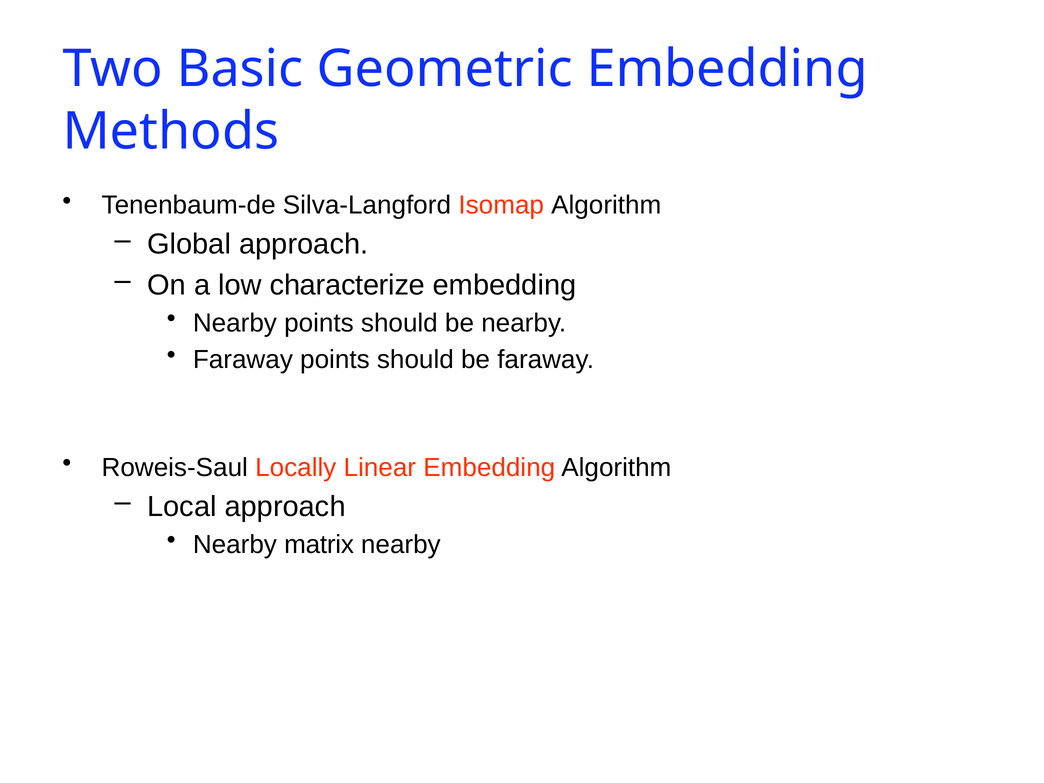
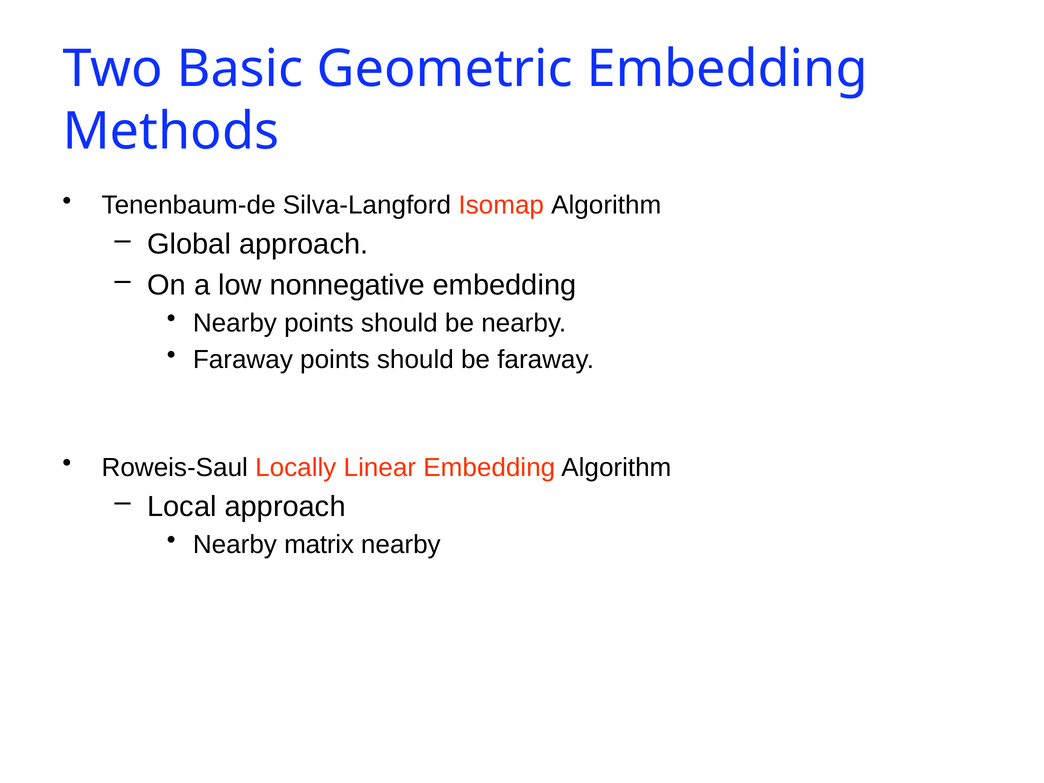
characterize: characterize -> nonnegative
